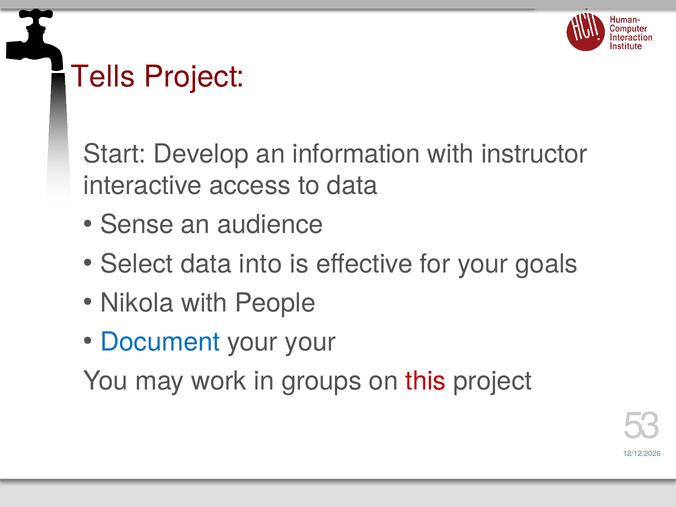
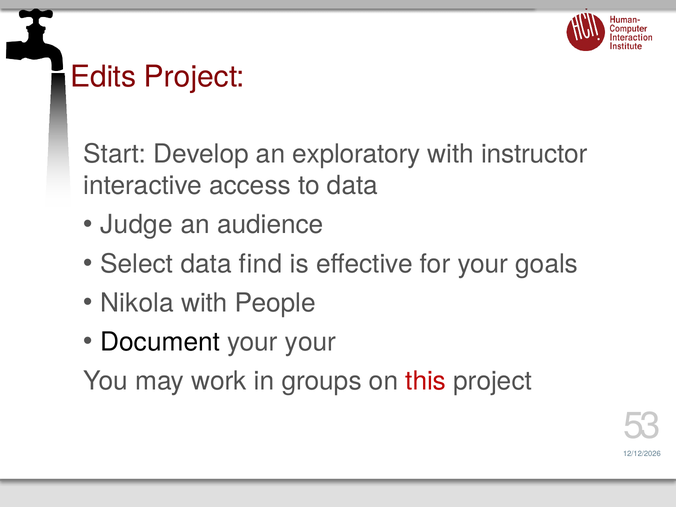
Tells: Tells -> Edits
information: information -> exploratory
Sense: Sense -> Judge
into: into -> find
Document colour: blue -> black
